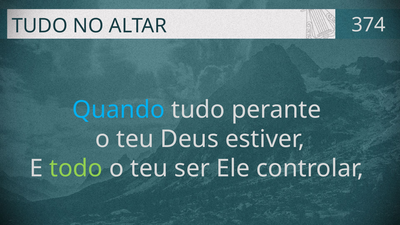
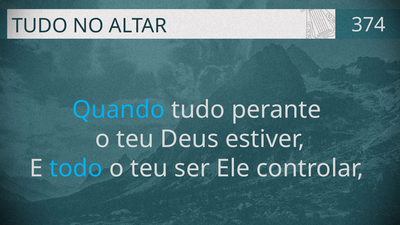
todo colour: light green -> light blue
